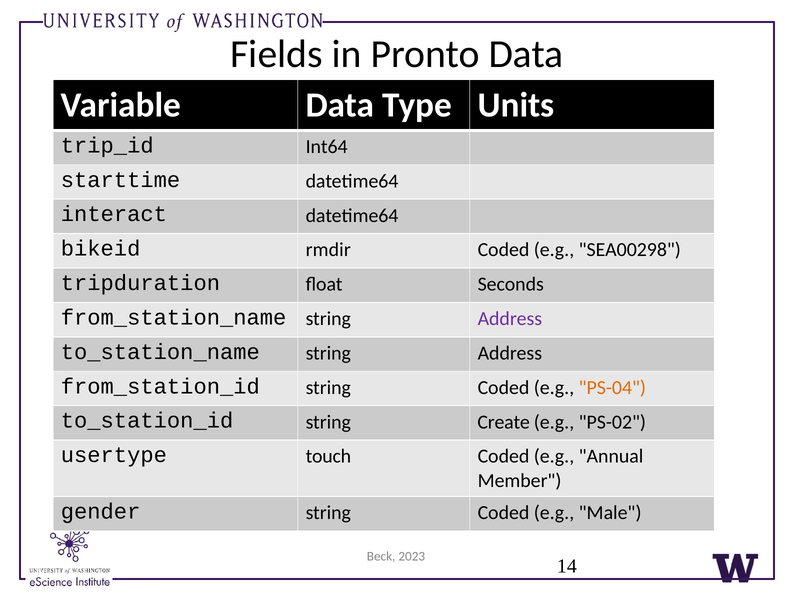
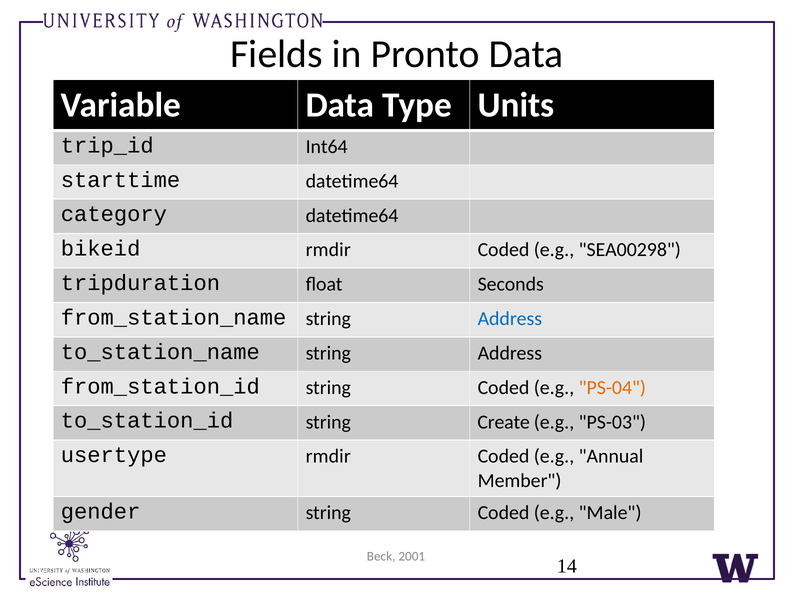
interact: interact -> category
Address at (510, 319) colour: purple -> blue
PS-02: PS-02 -> PS-03
usertype touch: touch -> rmdir
2023: 2023 -> 2001
